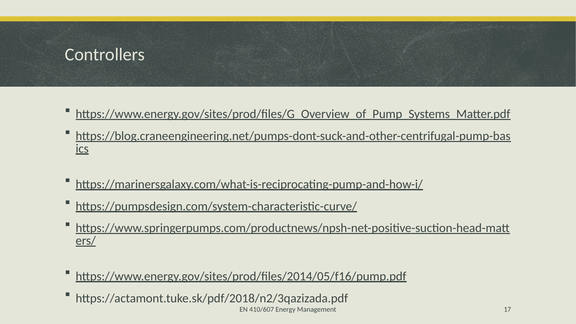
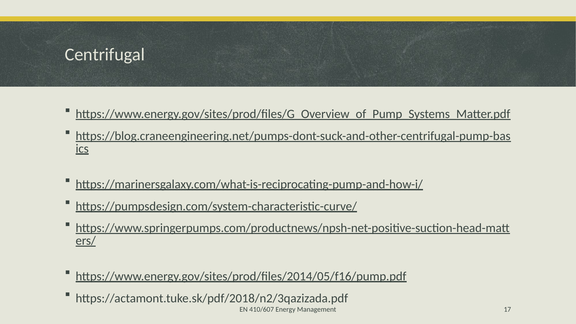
Controllers: Controllers -> Centrifugal
